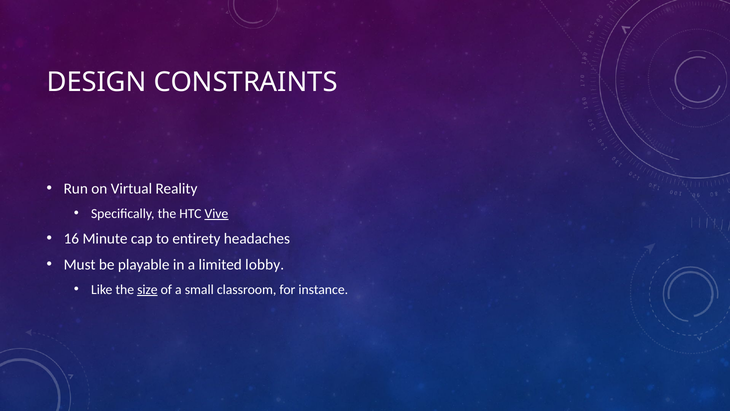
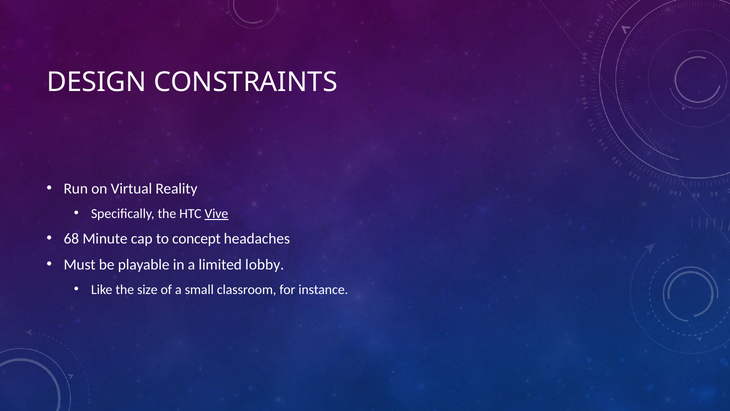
16: 16 -> 68
entirety: entirety -> concept
size underline: present -> none
